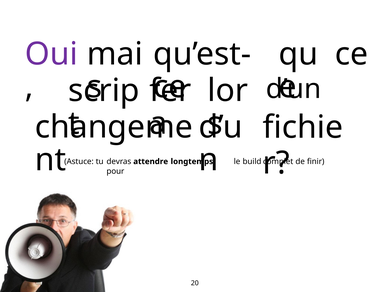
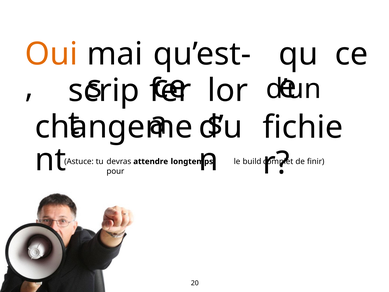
Oui colour: purple -> orange
